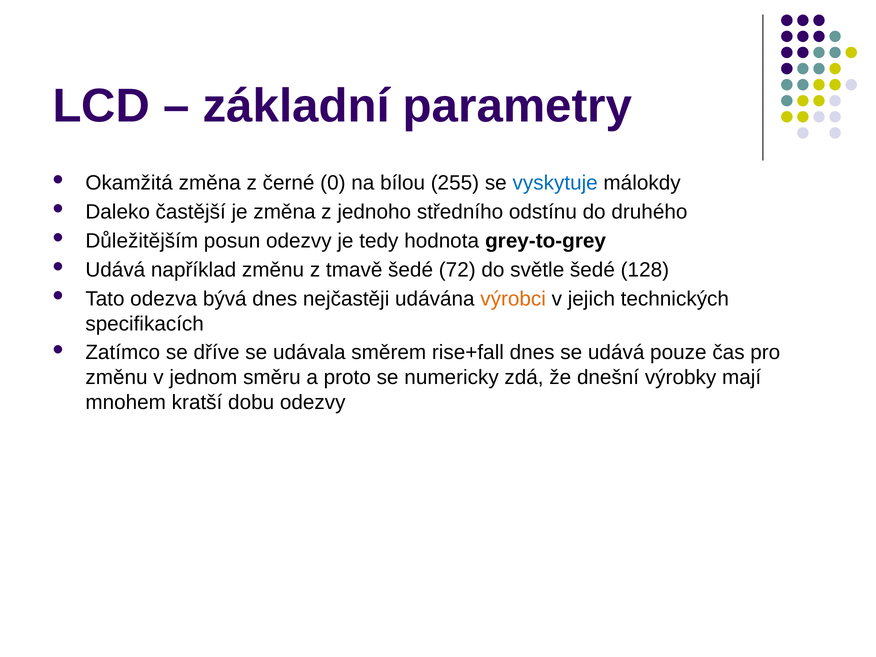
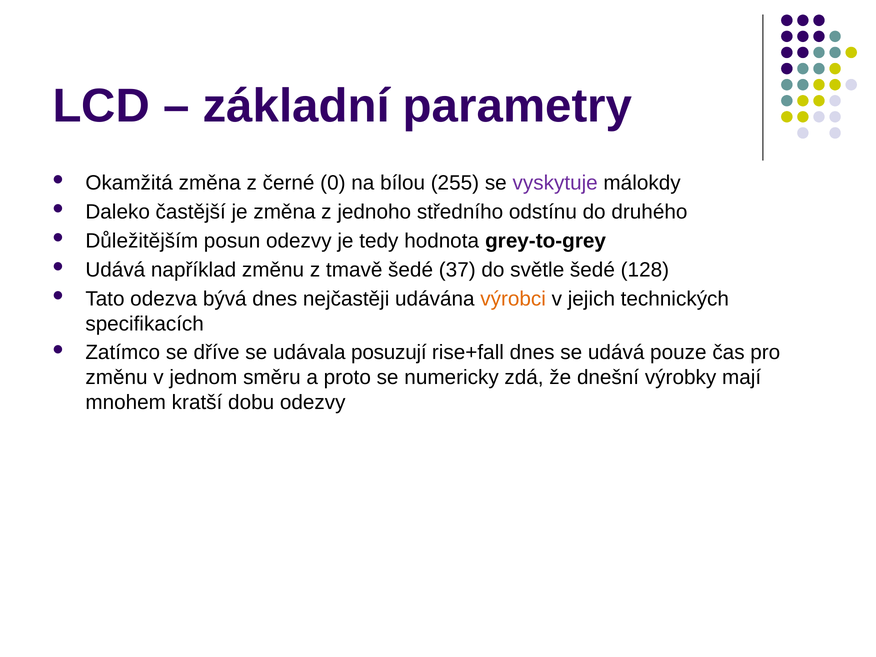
vyskytuje colour: blue -> purple
72: 72 -> 37
směrem: směrem -> posuzují
